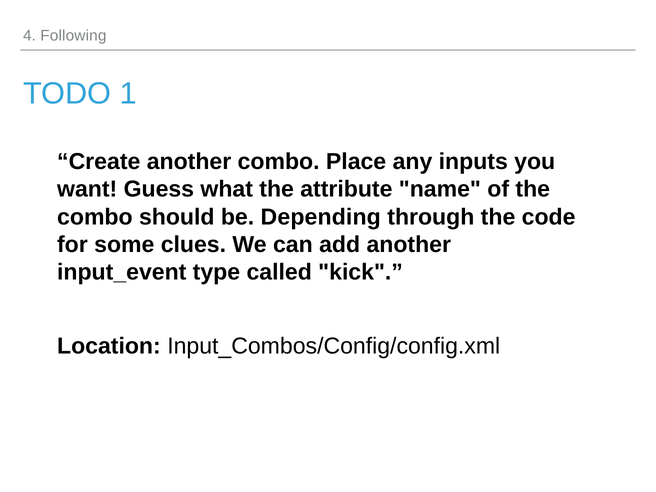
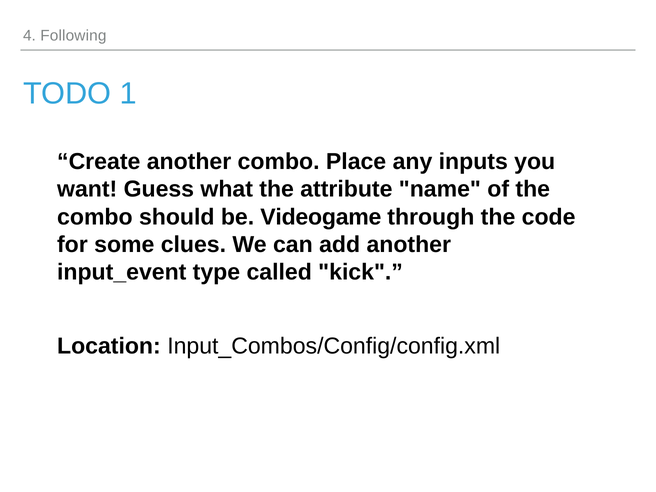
Depending: Depending -> Videogame
